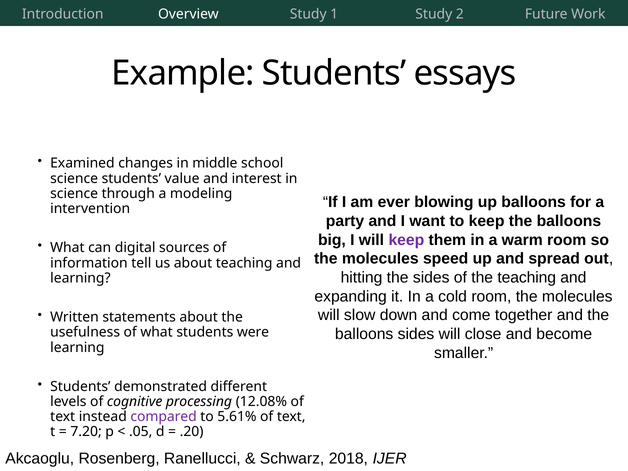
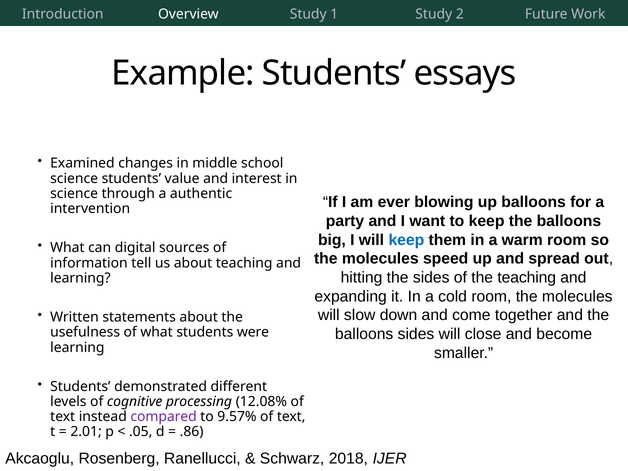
modeling: modeling -> authentic
keep at (406, 240) colour: purple -> blue
5.61%: 5.61% -> 9.57%
7.20: 7.20 -> 2.01
.20: .20 -> .86
